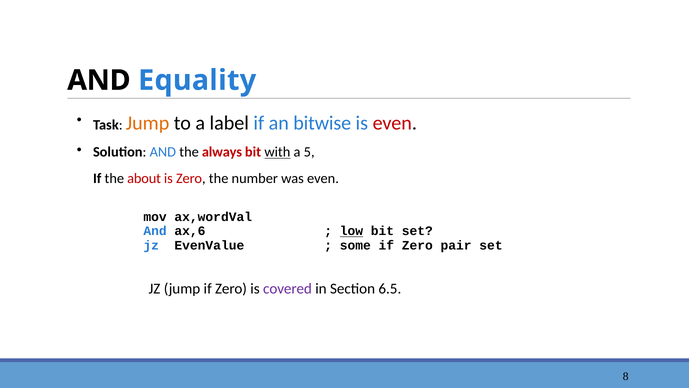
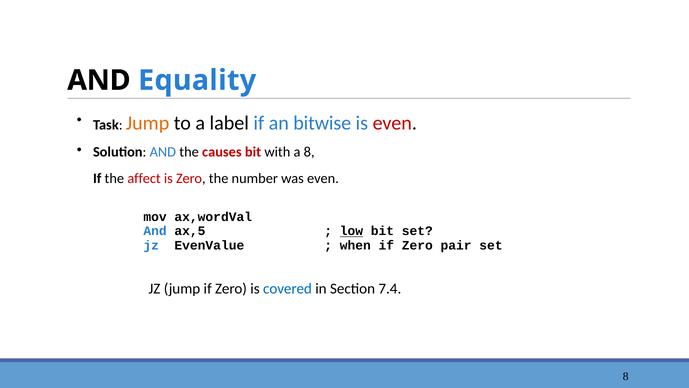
always: always -> causes
with underline: present -> none
a 5: 5 -> 8
about: about -> affect
ax,6: ax,6 -> ax,5
some: some -> when
covered colour: purple -> blue
6.5: 6.5 -> 7.4
